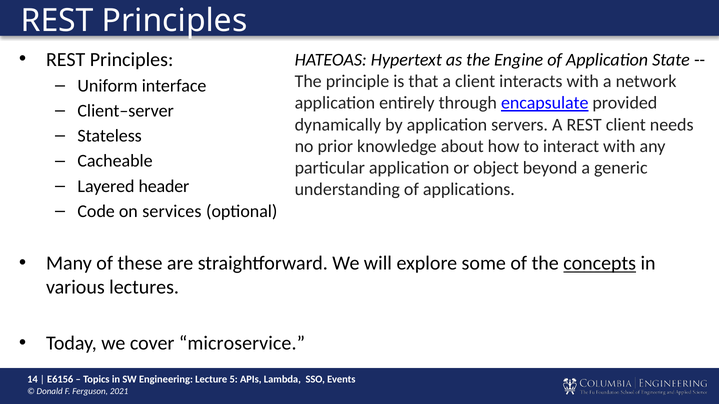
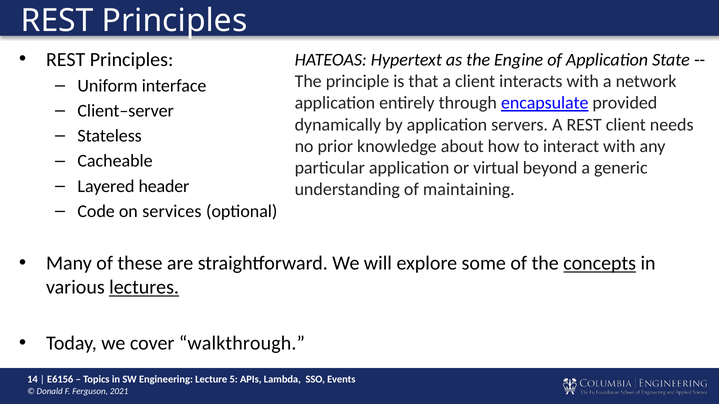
object: object -> virtual
applications: applications -> maintaining
lectures underline: none -> present
microservice: microservice -> walkthrough
